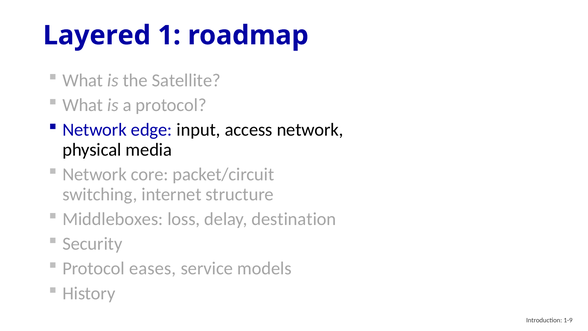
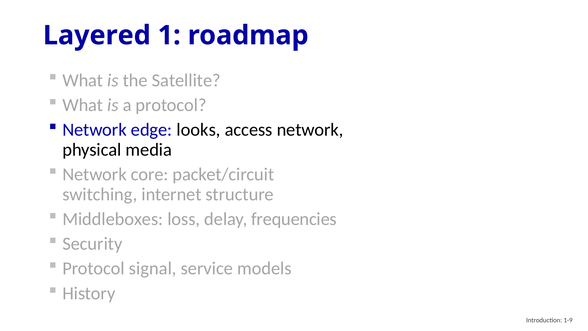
input: input -> looks
destination: destination -> frequencies
eases: eases -> signal
